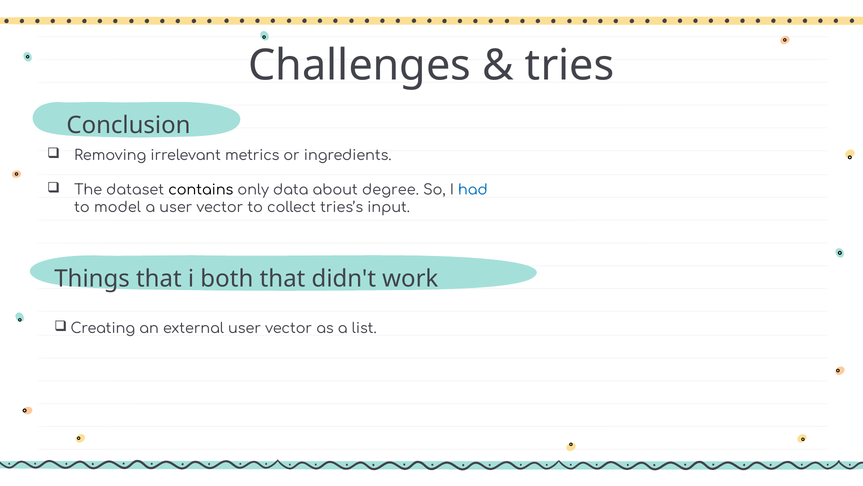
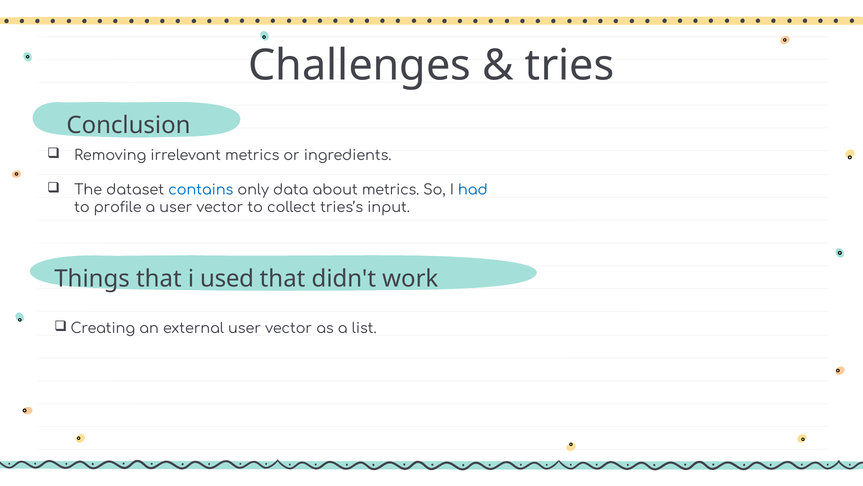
contains colour: black -> blue
about degree: degree -> metrics
model: model -> profile
both: both -> used
